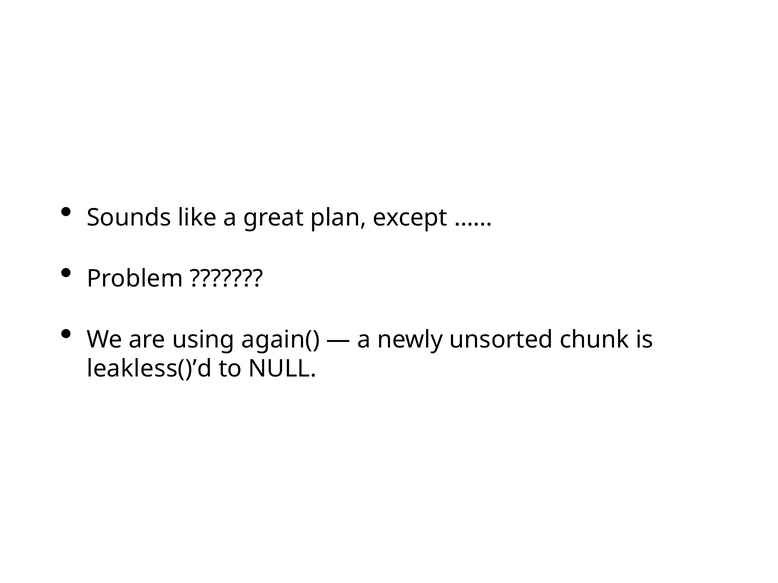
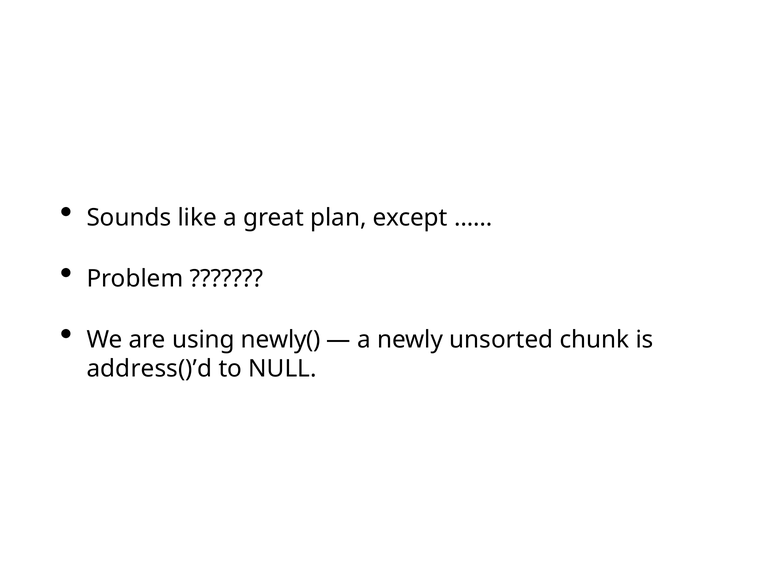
again(: again( -> newly(
leakless()’d: leakless()’d -> address()’d
